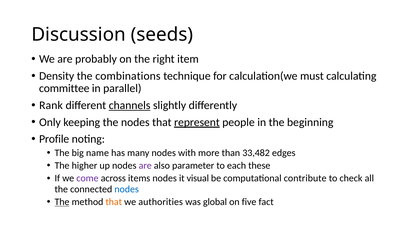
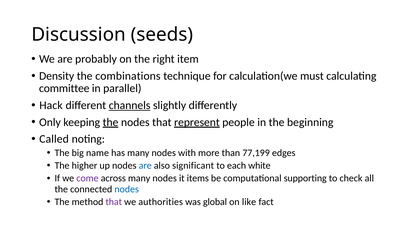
Rank: Rank -> Hack
the at (111, 122) underline: none -> present
Profile: Profile -> Called
33,482: 33,482 -> 77,199
are at (145, 165) colour: purple -> blue
parameter: parameter -> significant
these: these -> white
across items: items -> many
visual: visual -> items
contribute: contribute -> supporting
The at (62, 202) underline: present -> none
that at (114, 202) colour: orange -> purple
five: five -> like
